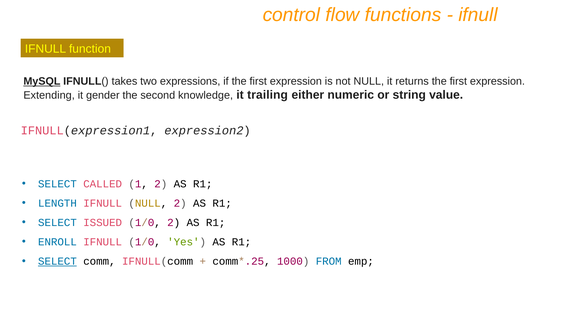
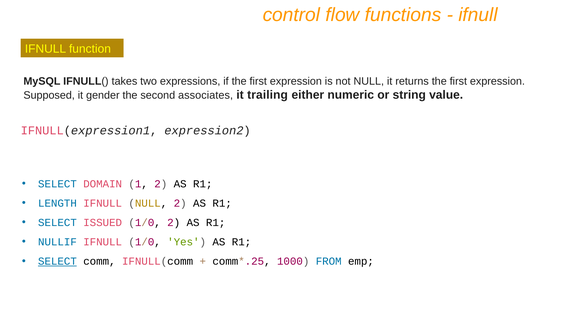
MySQL underline: present -> none
Extending: Extending -> Supposed
knowledge: knowledge -> associates
CALLED: CALLED -> DOMAIN
ENROLL: ENROLL -> NULLIF
